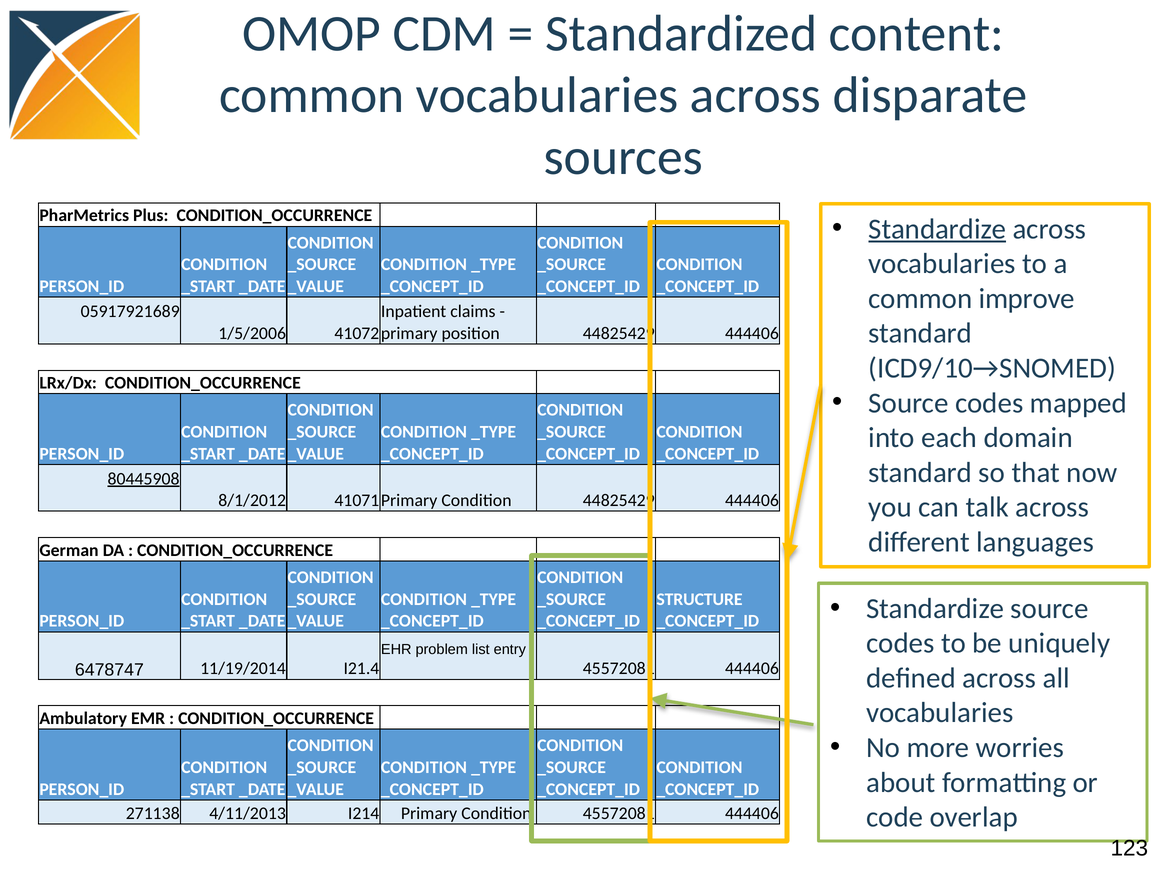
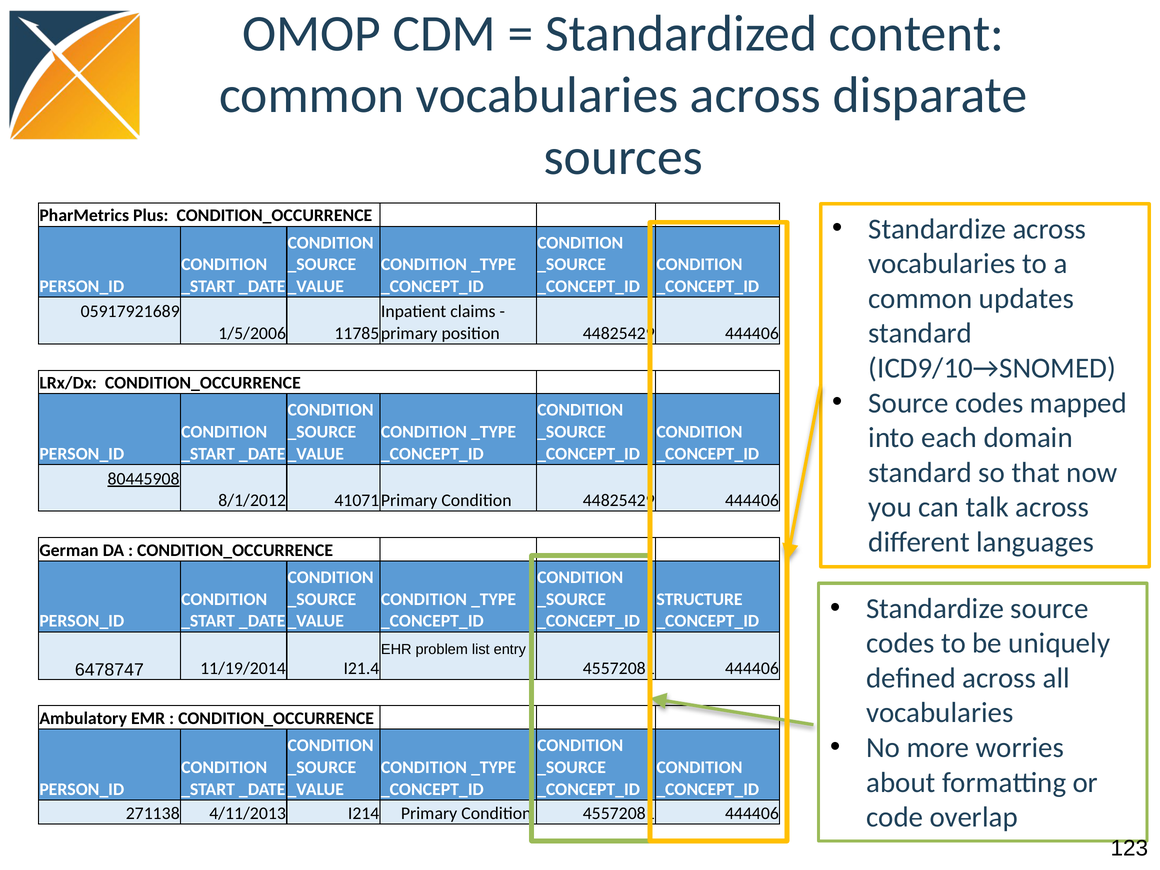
Standardize at (937, 229) underline: present -> none
improve: improve -> updates
41072: 41072 -> 11785
